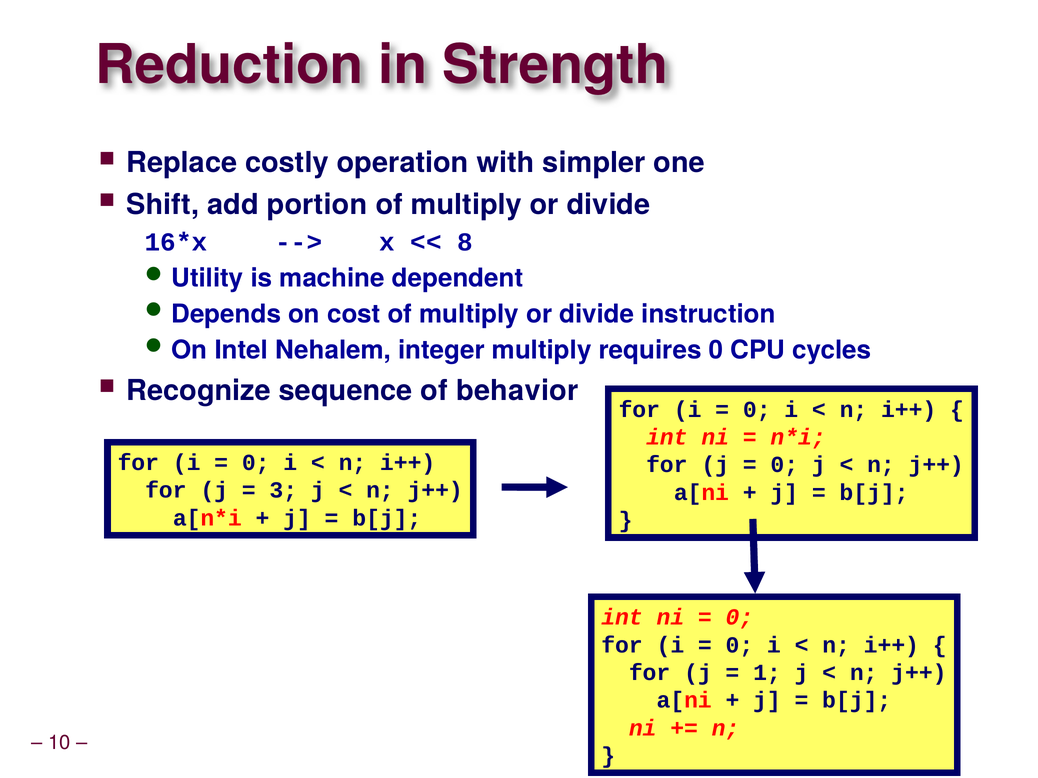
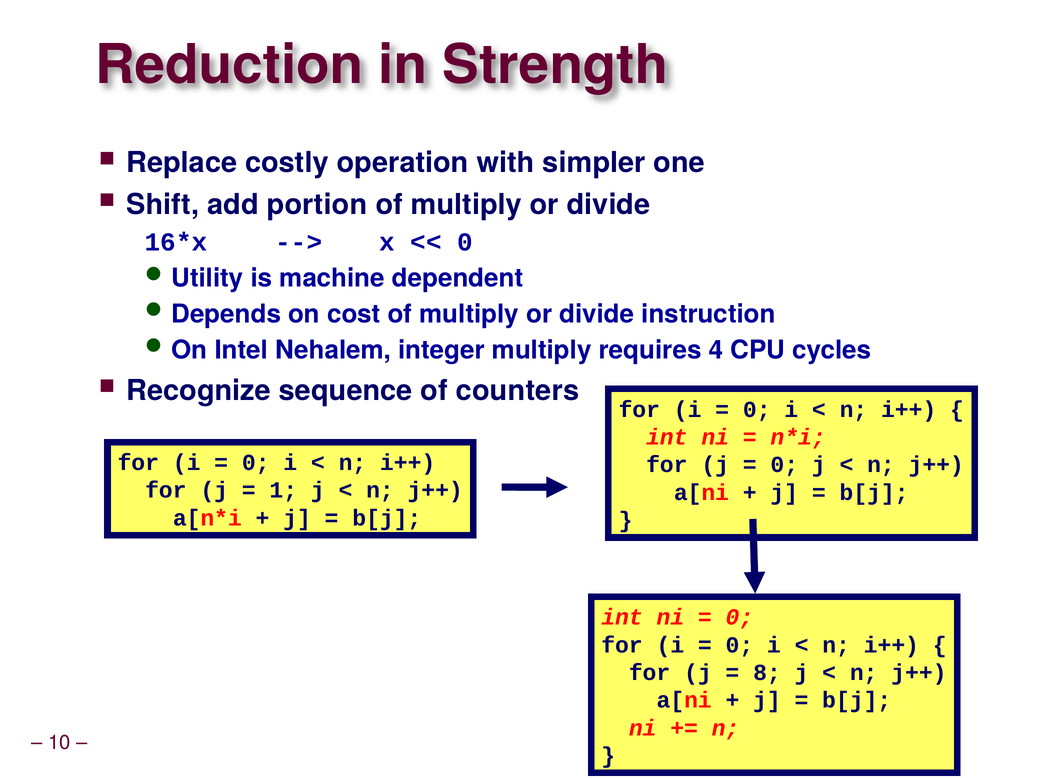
8 at (465, 242): 8 -> 0
requires 0: 0 -> 4
behavior: behavior -> counters
3: 3 -> 1
1: 1 -> 8
